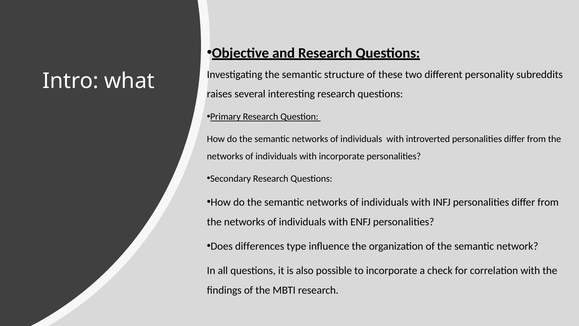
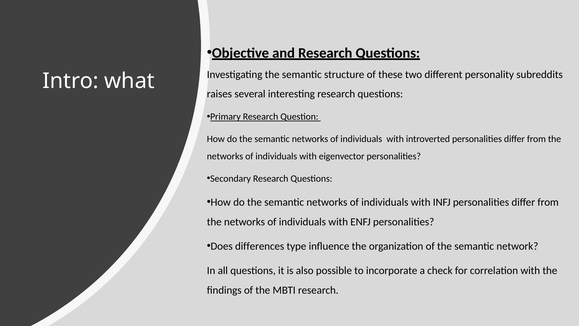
with incorporate: incorporate -> eigenvector
